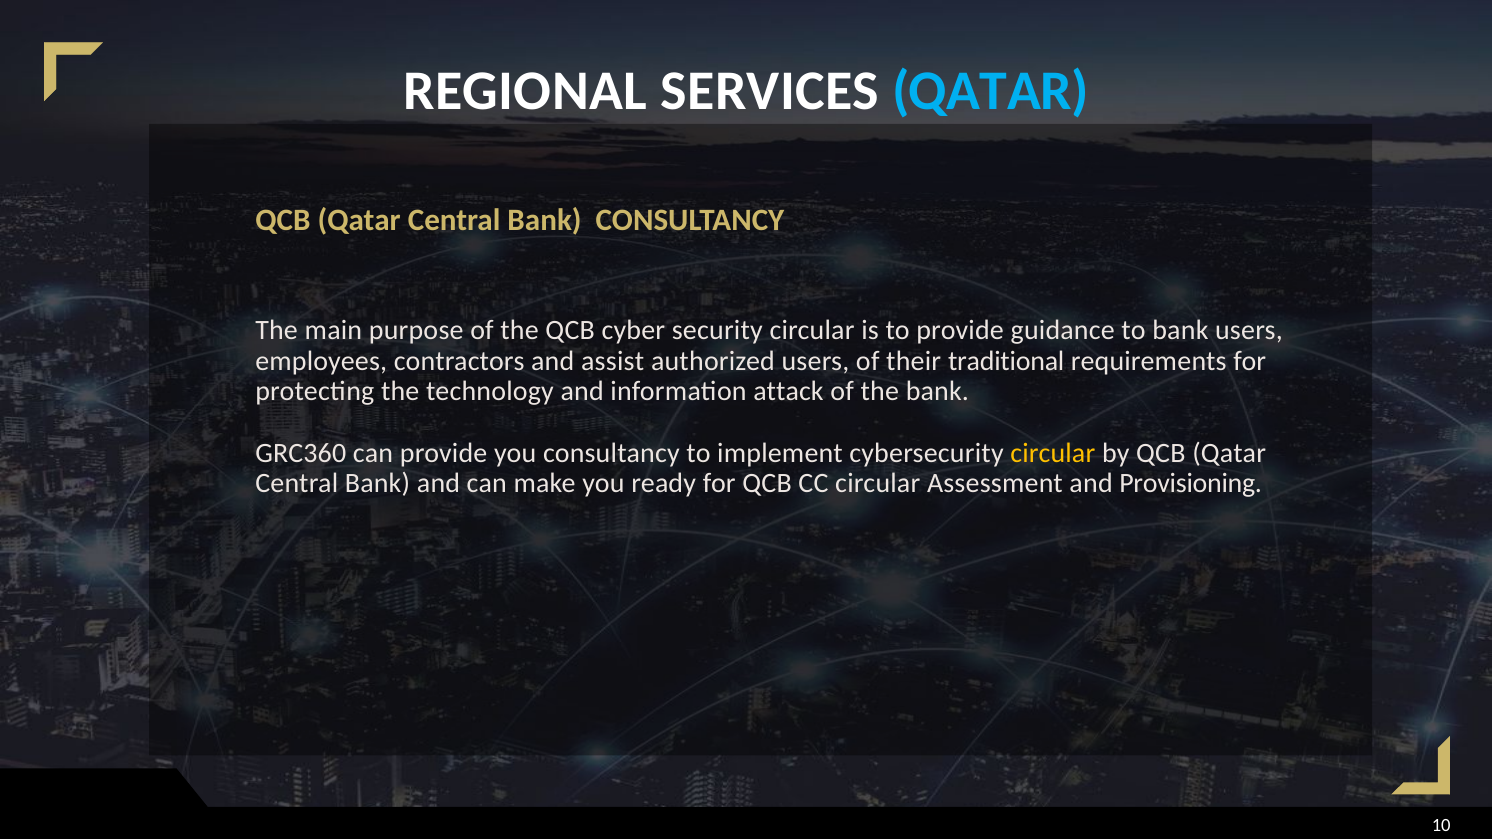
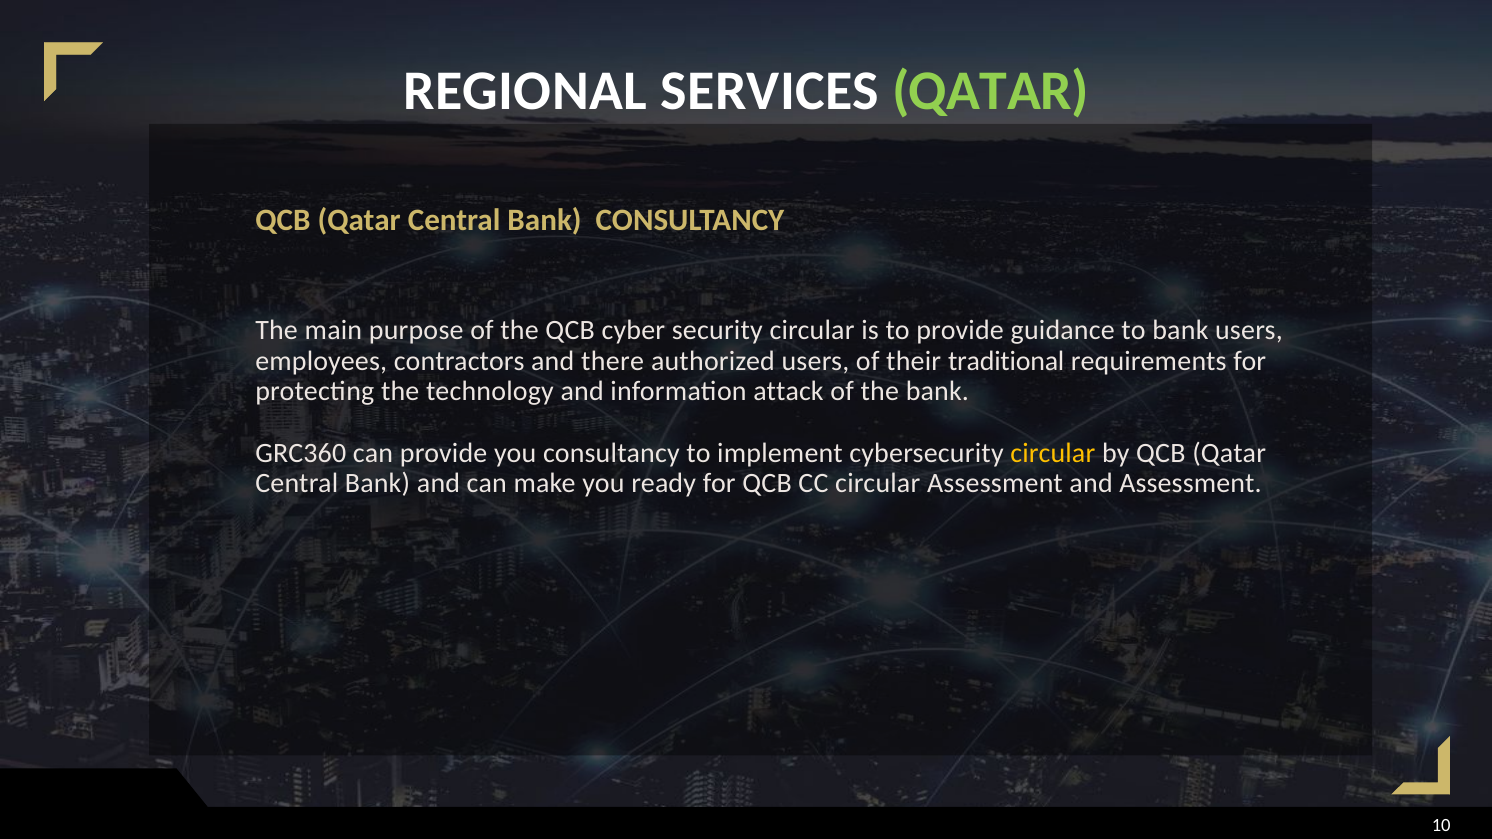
QATAR at (990, 91) colour: light blue -> light green
assist: assist -> there
and Provisioning: Provisioning -> Assessment
